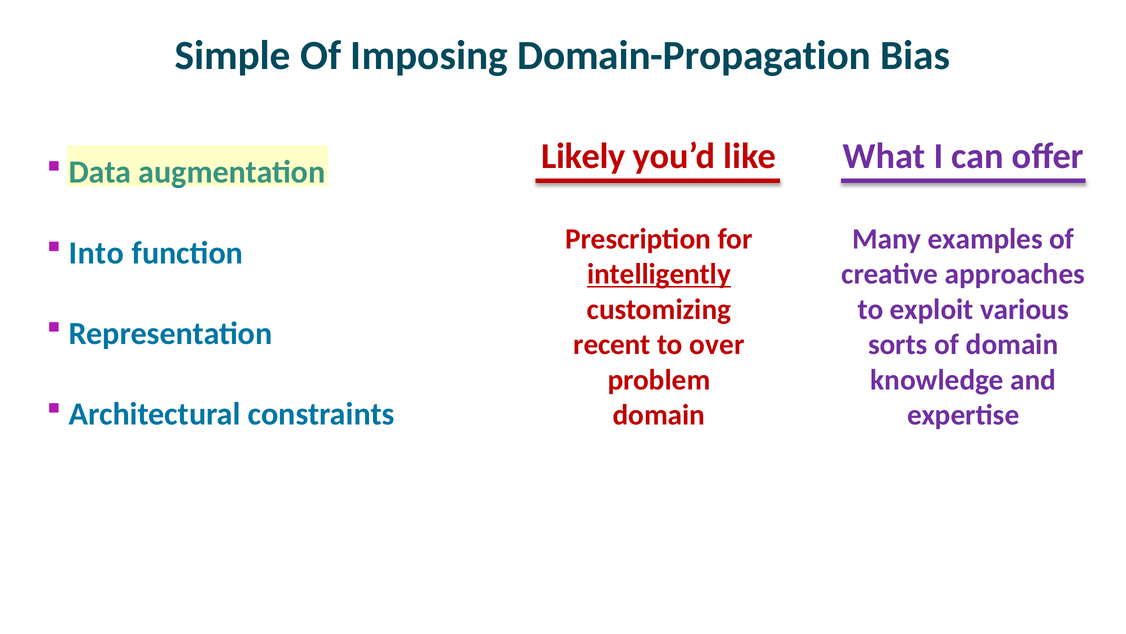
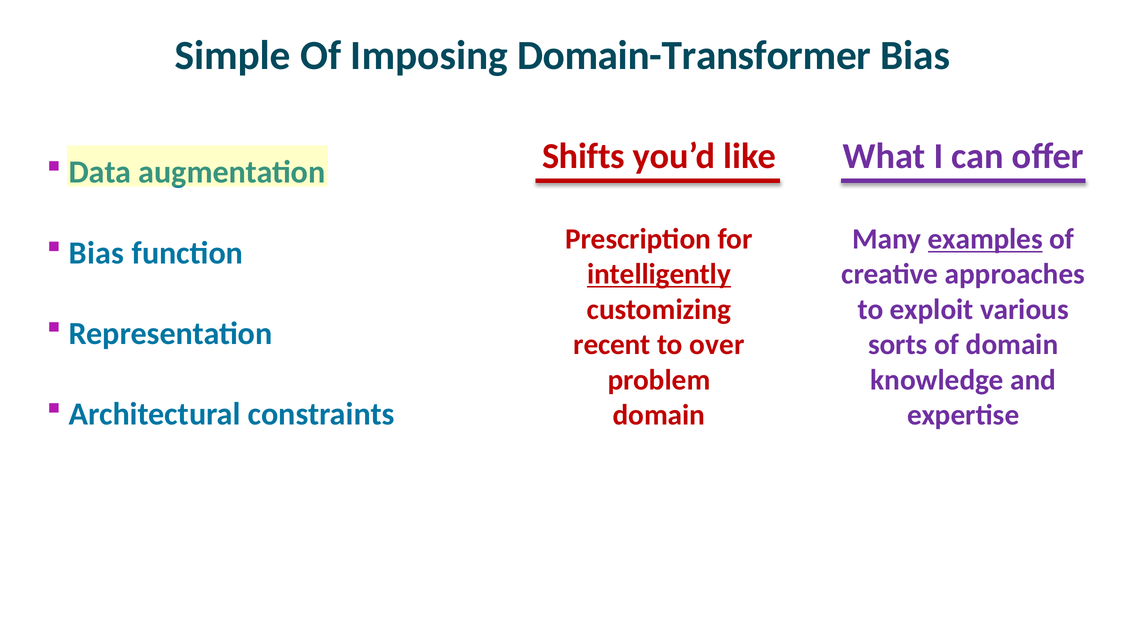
Domain-Propagation: Domain-Propagation -> Domain-Transformer
Likely: Likely -> Shifts
examples underline: none -> present
Into at (97, 253): Into -> Bias
